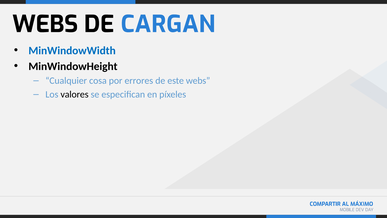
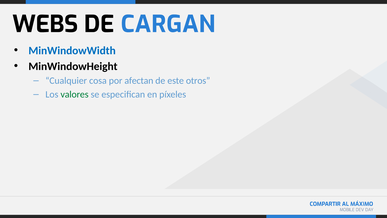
errores: errores -> afectan
este webs: webs -> otros
valores colour: black -> green
